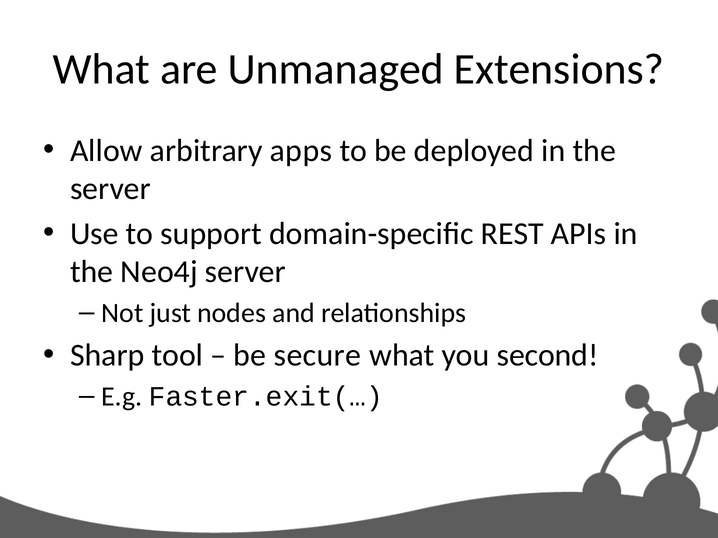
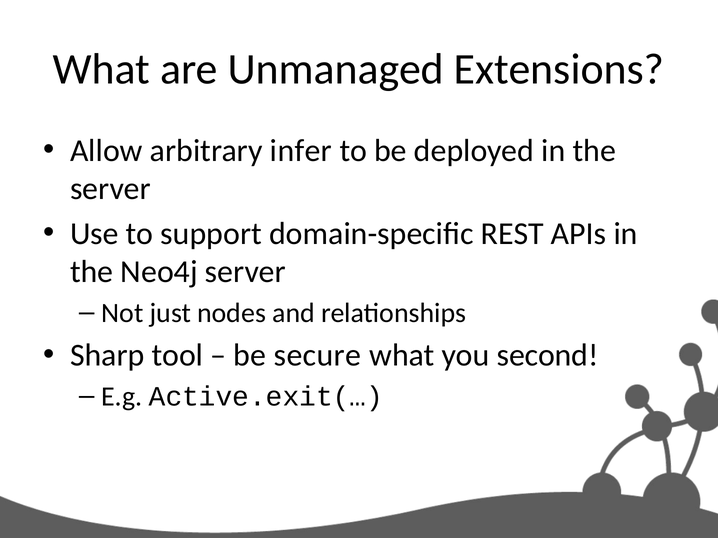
apps: apps -> infer
Faster.exit(…: Faster.exit(… -> Active.exit(…
